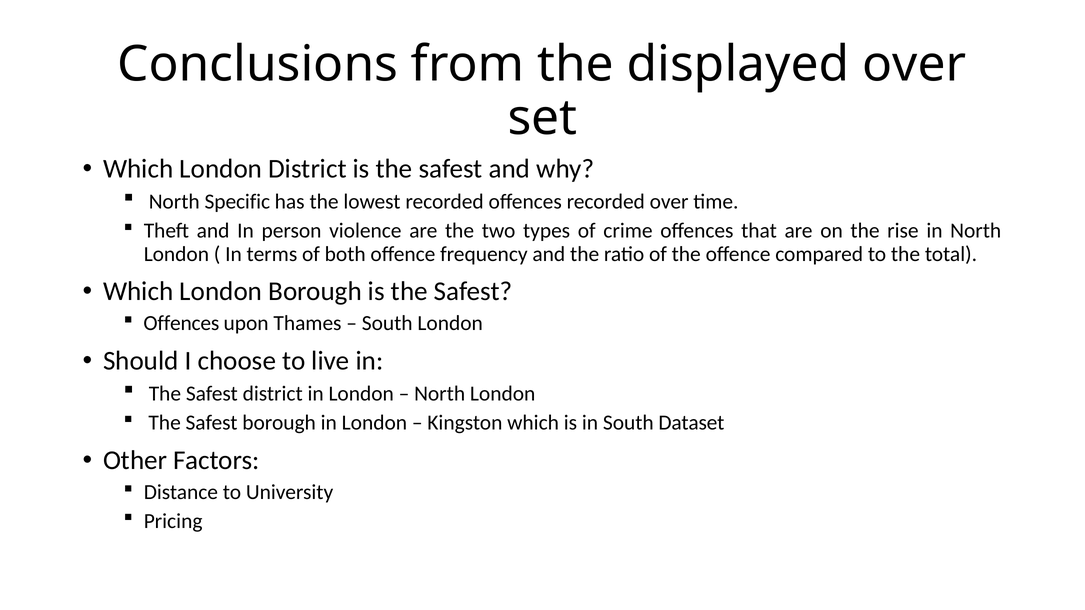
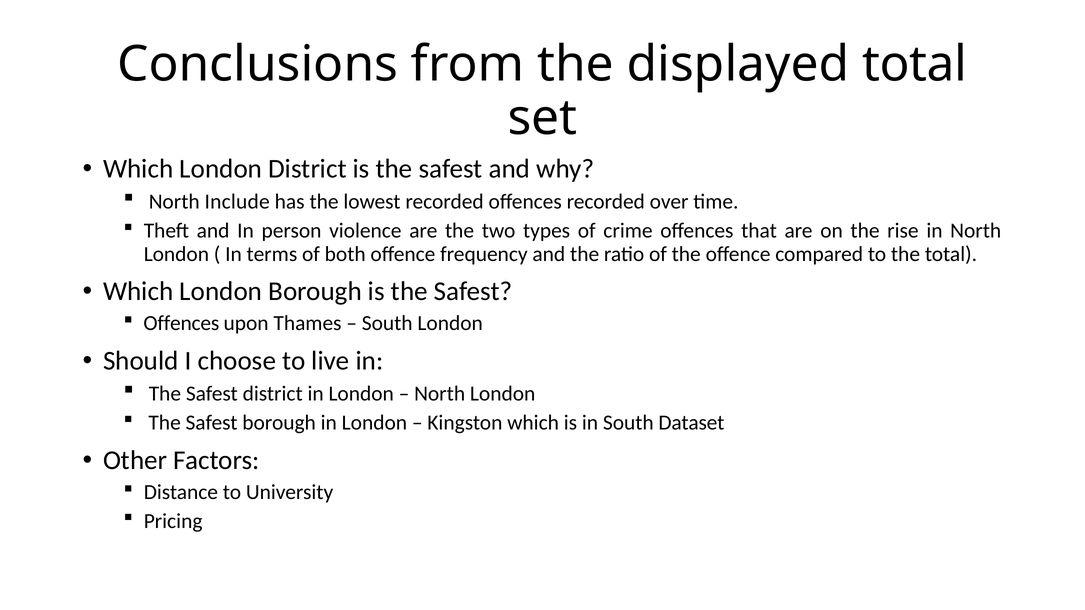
displayed over: over -> total
Specific: Specific -> Include
